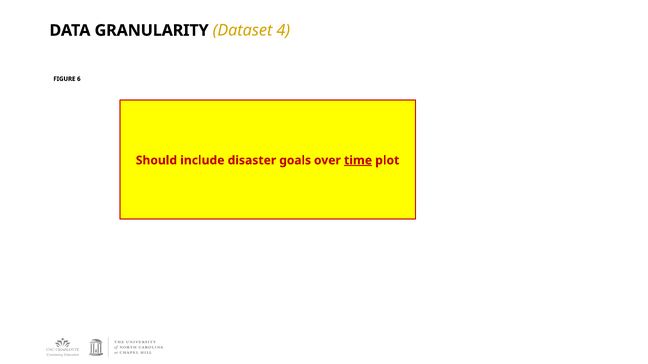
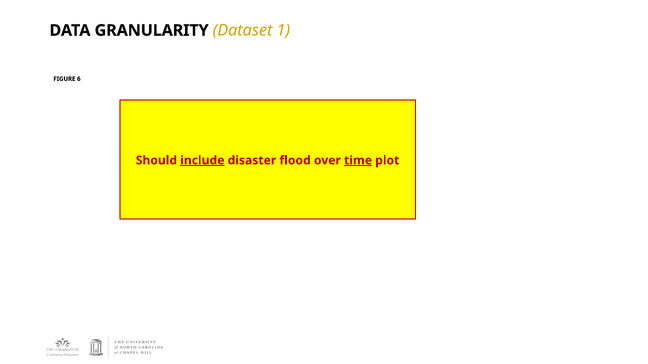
4: 4 -> 1
include underline: none -> present
goals: goals -> flood
